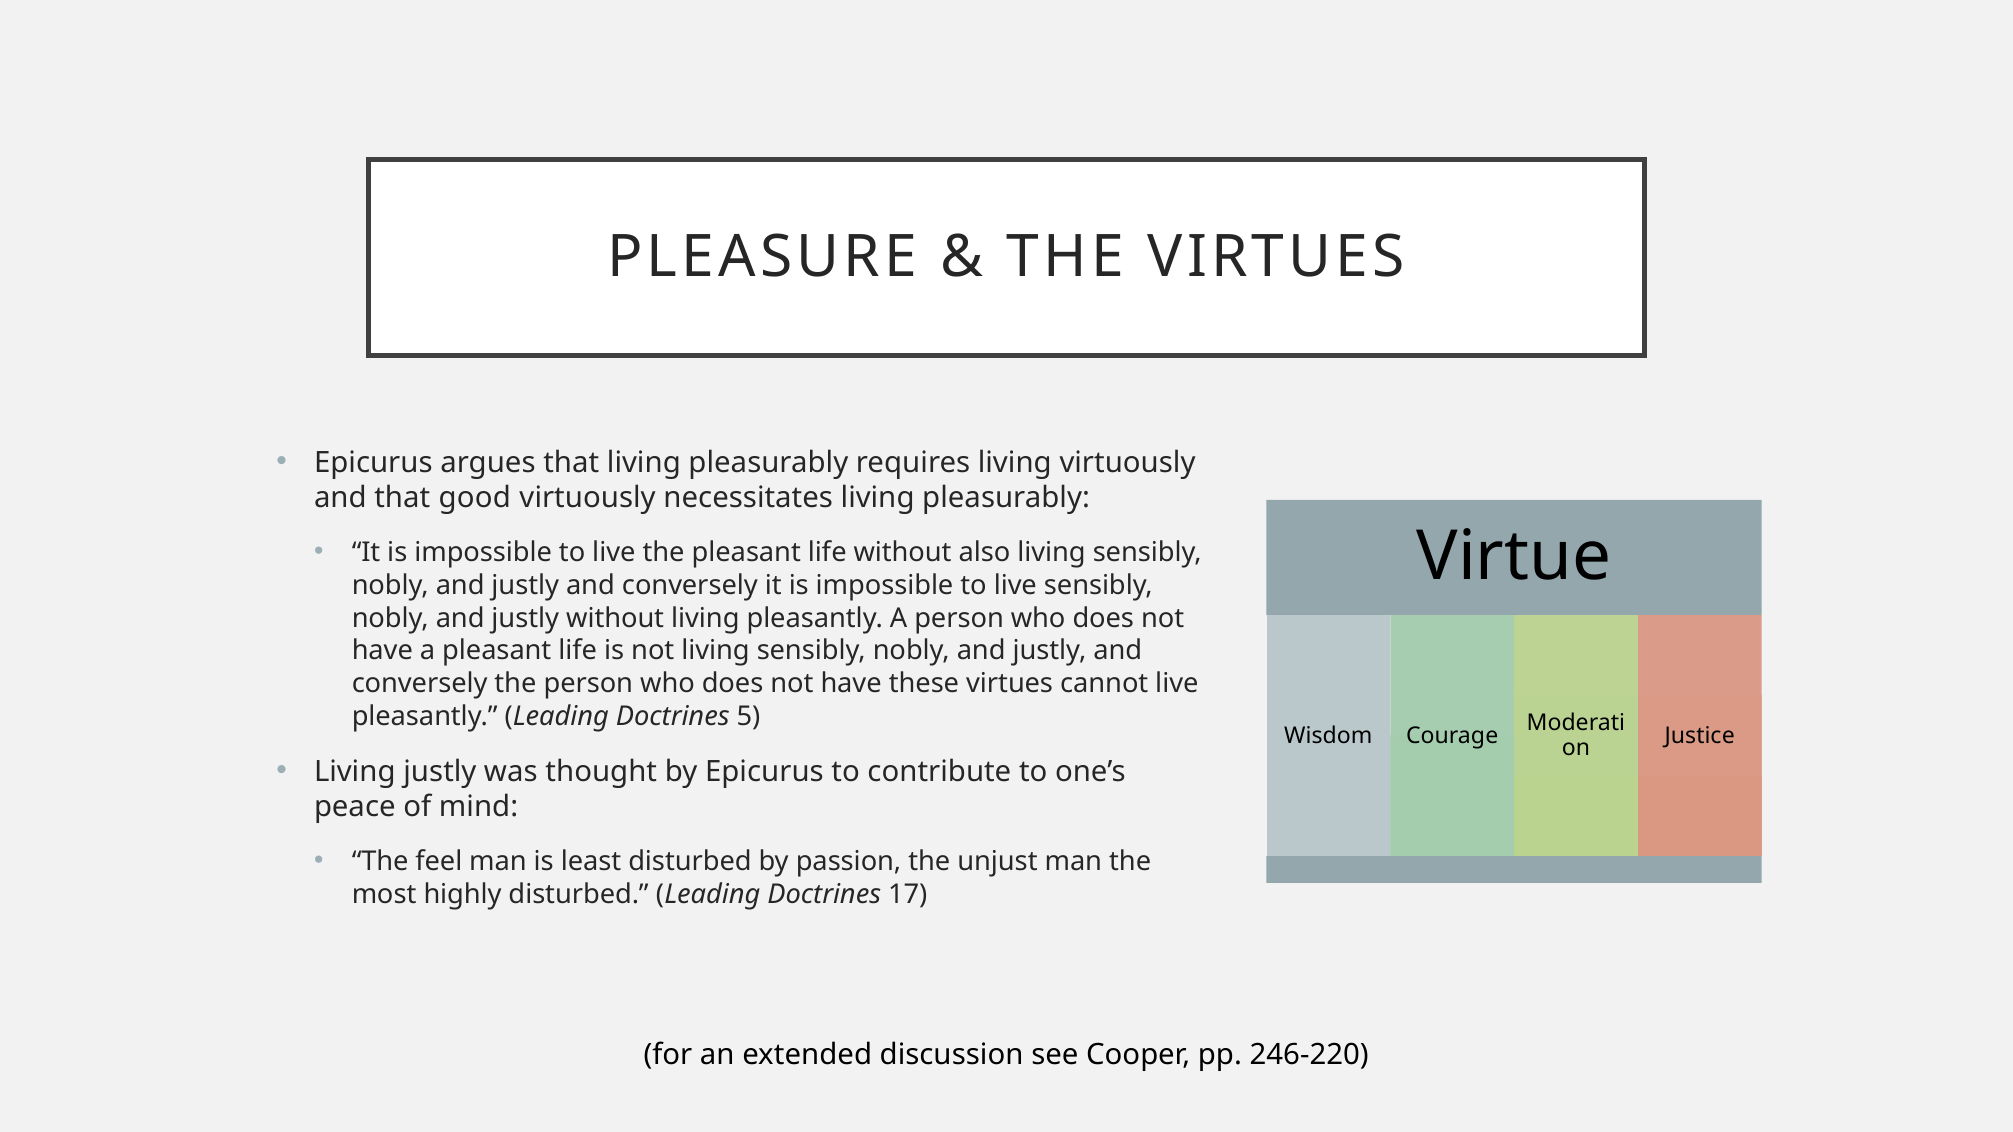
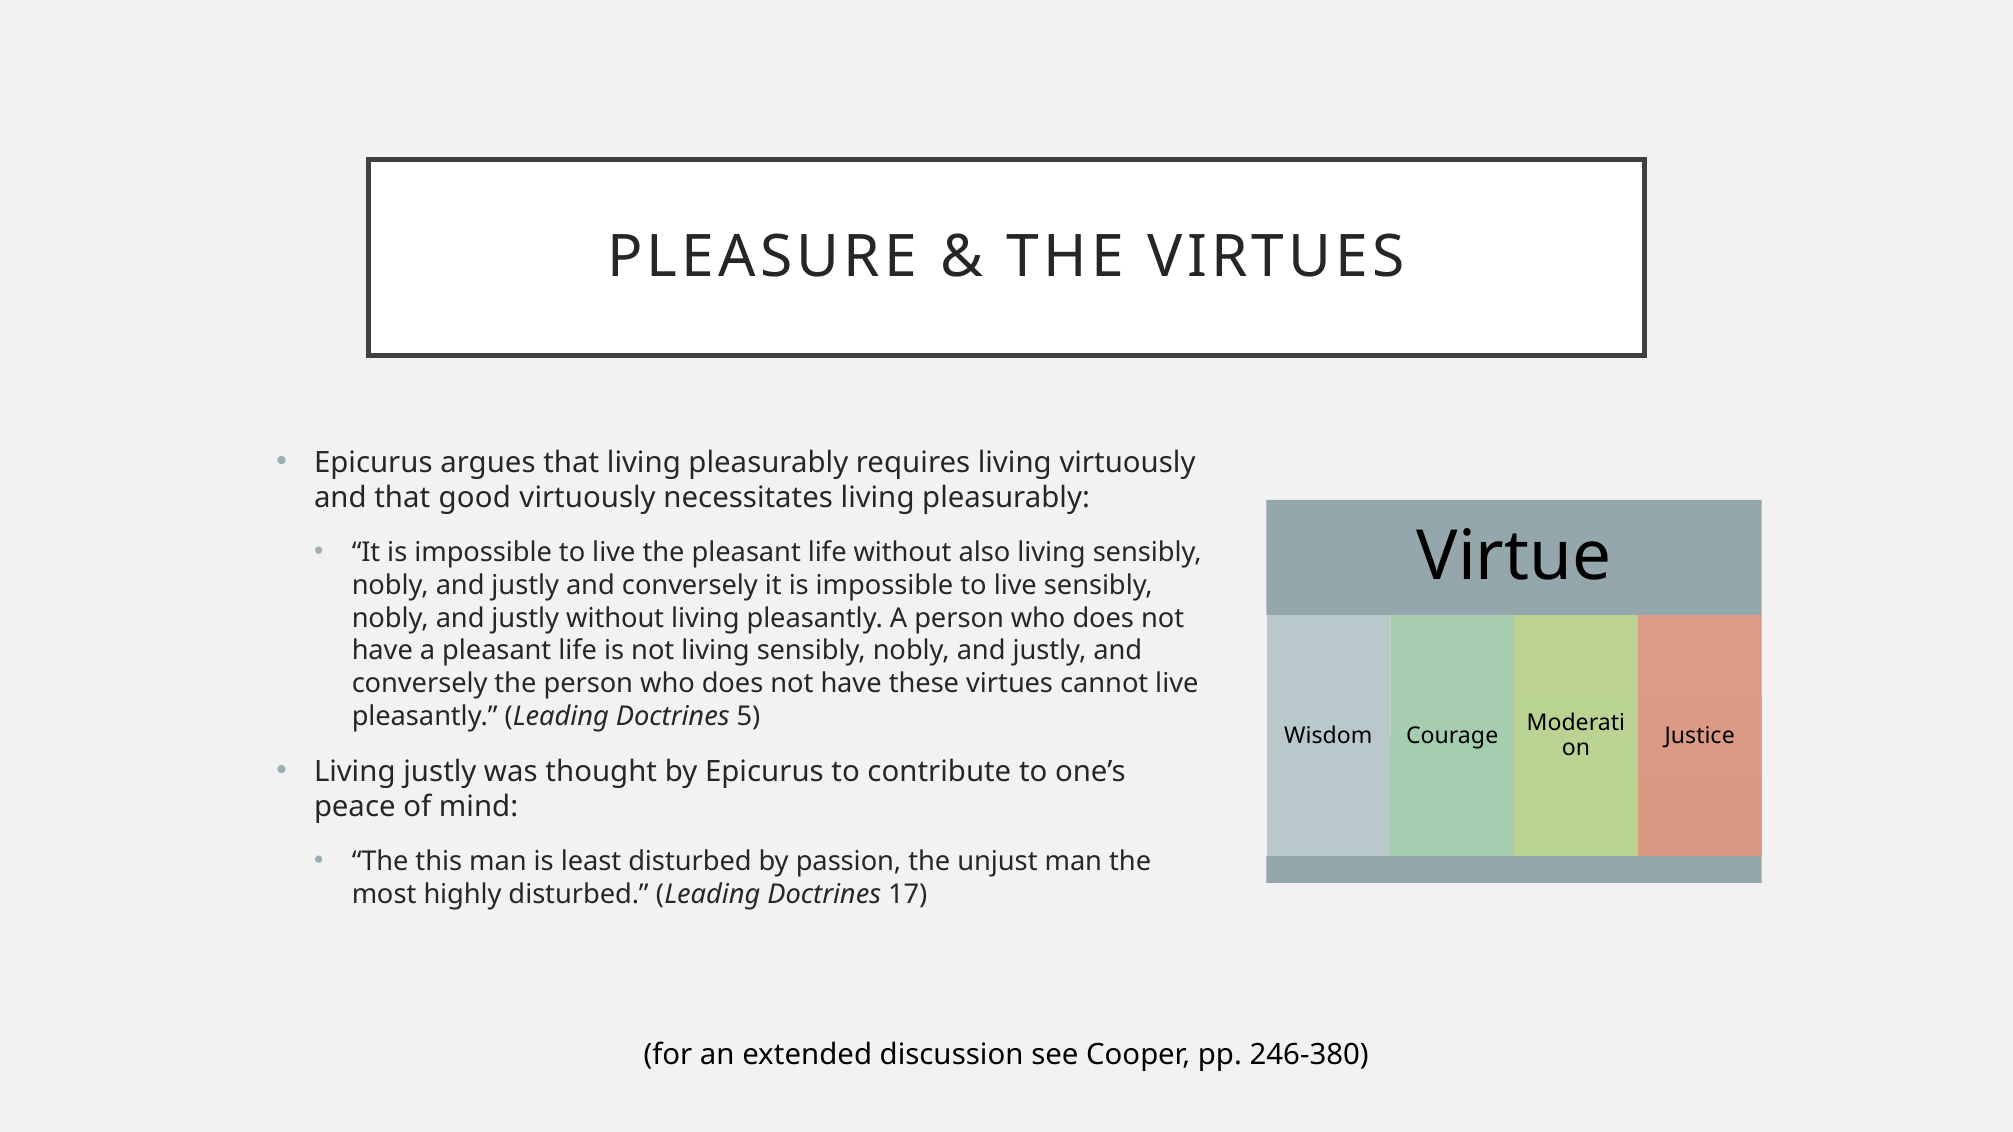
feel: feel -> this
246-220: 246-220 -> 246-380
